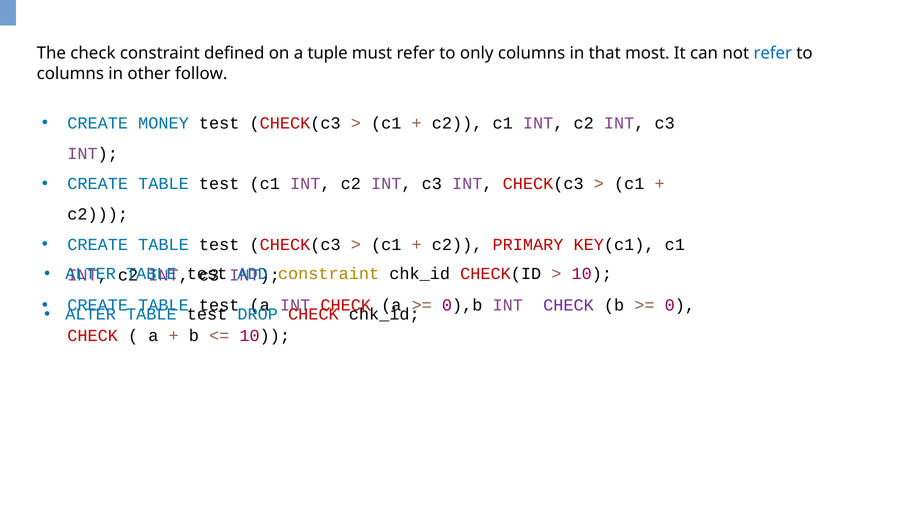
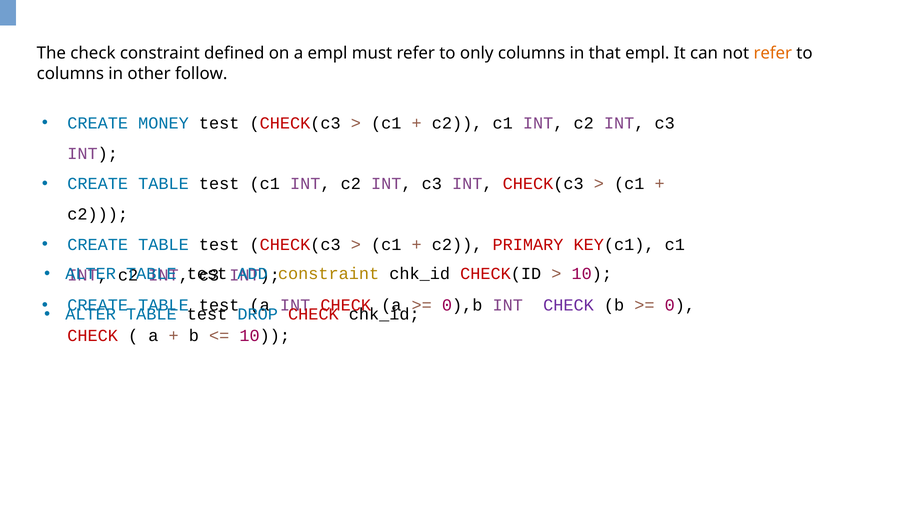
a tuple: tuple -> empl
that most: most -> empl
refer at (773, 53) colour: blue -> orange
